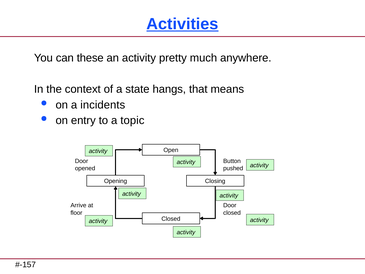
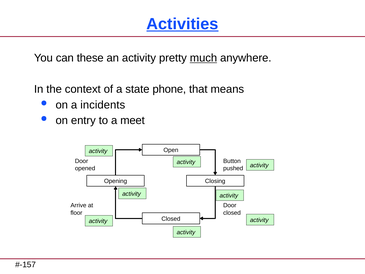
much underline: none -> present
hangs: hangs -> phone
topic: topic -> meet
